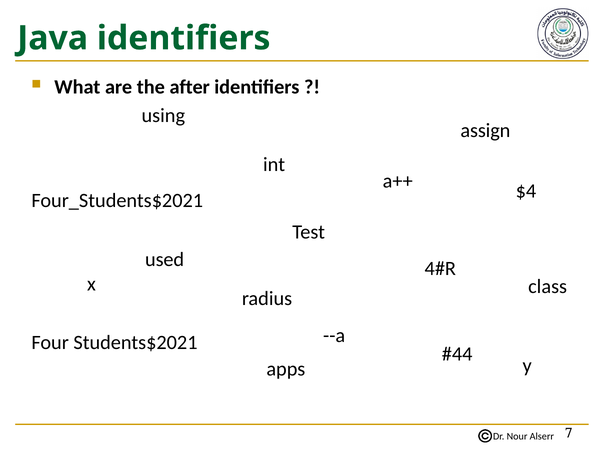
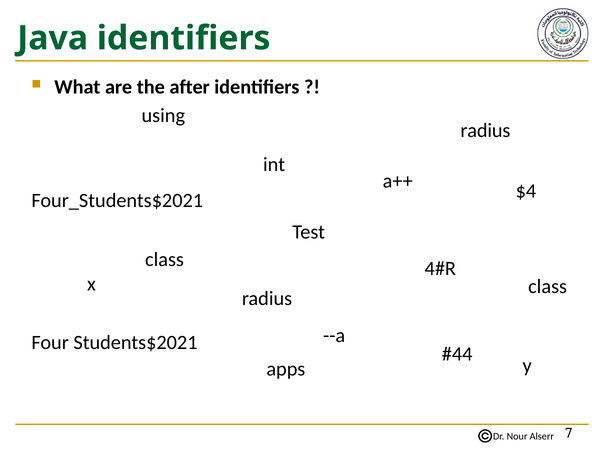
assign at (485, 131): assign -> radius
used at (165, 260): used -> class
